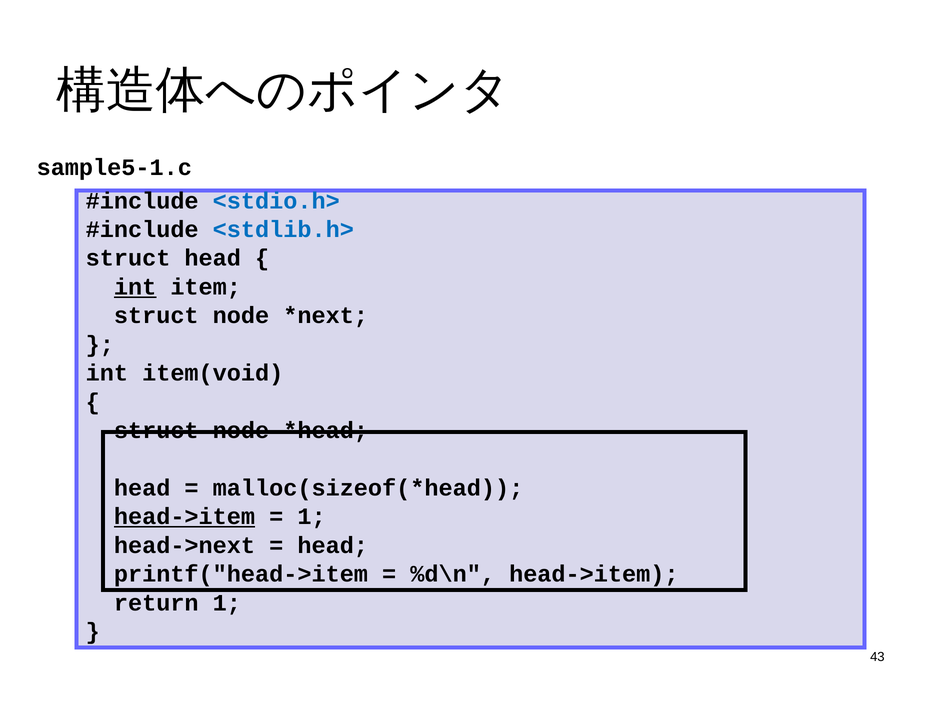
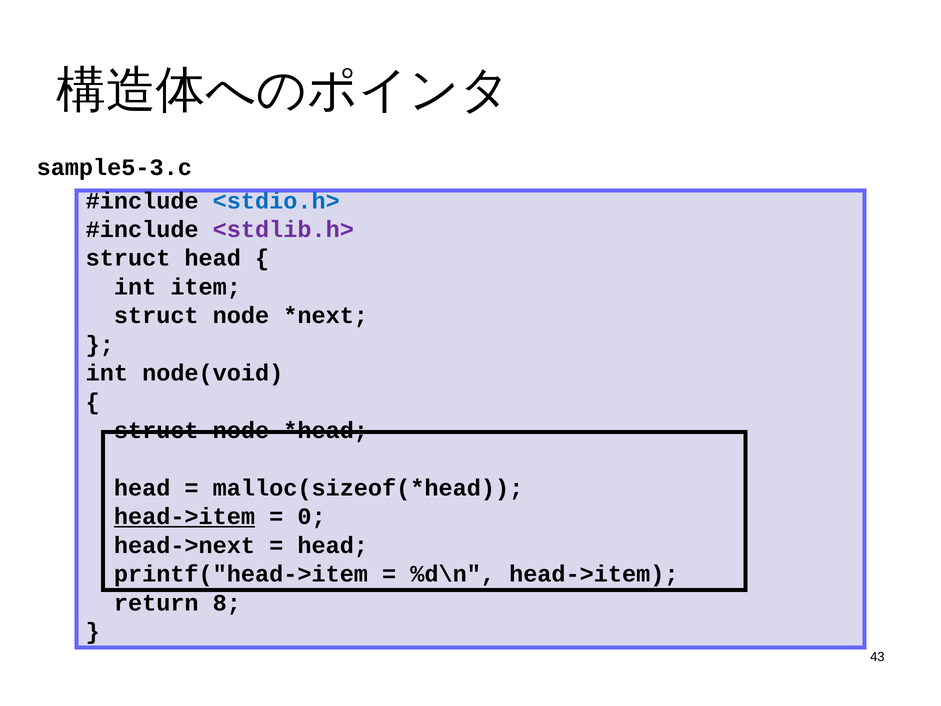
sample5-1.c: sample5-1.c -> sample5-3.c
<stdlib.h> colour: blue -> purple
int at (135, 287) underline: present -> none
item(void: item(void -> node(void
1 at (312, 517): 1 -> 0
return 1: 1 -> 8
